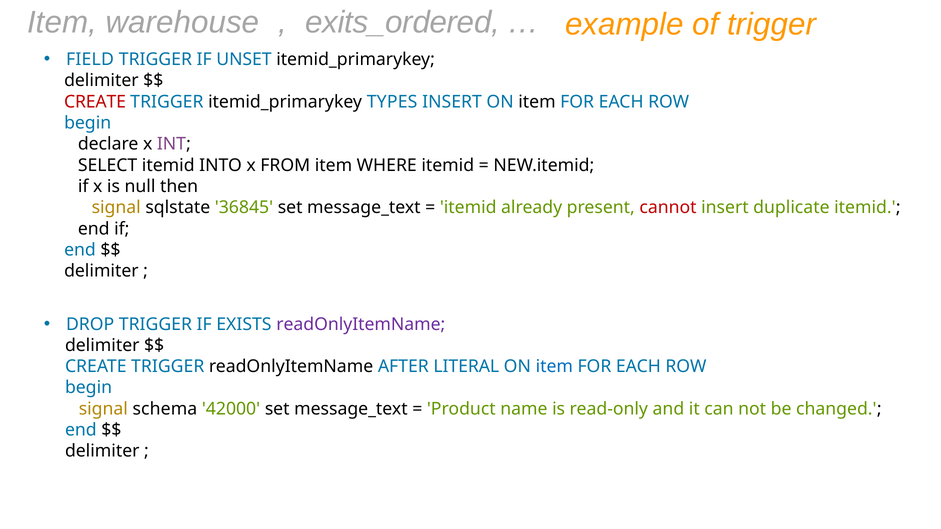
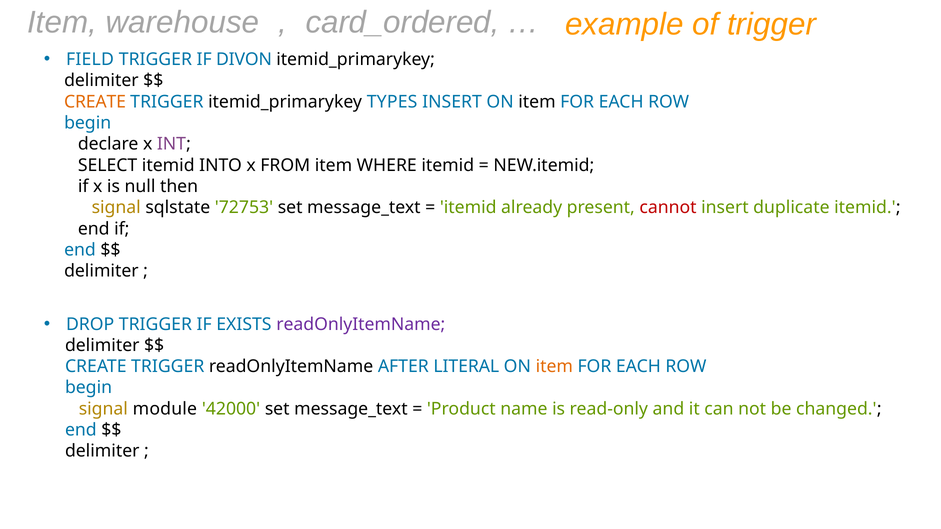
exits_ordered: exits_ordered -> card_ordered
UNSET: UNSET -> DIVON
CREATE at (95, 102) colour: red -> orange
36845: 36845 -> 72753
item at (554, 367) colour: blue -> orange
schema: schema -> module
